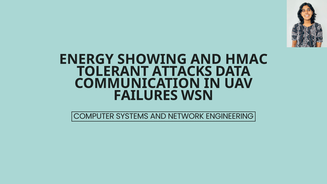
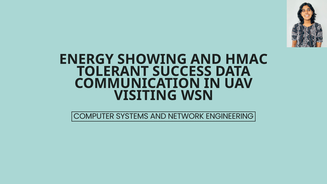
ATTACKS: ATTACKS -> SUCCESS
FAILURES: FAILURES -> VISITING
